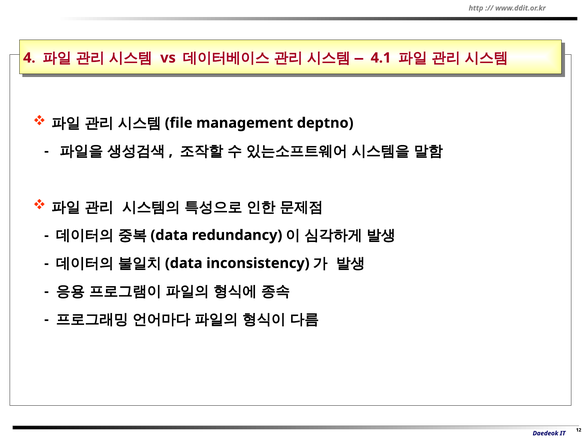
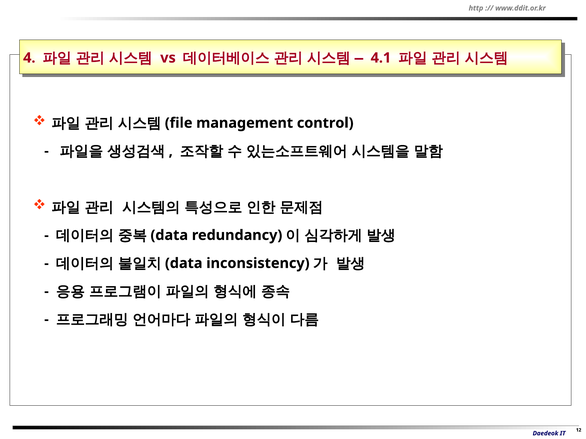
deptno: deptno -> control
